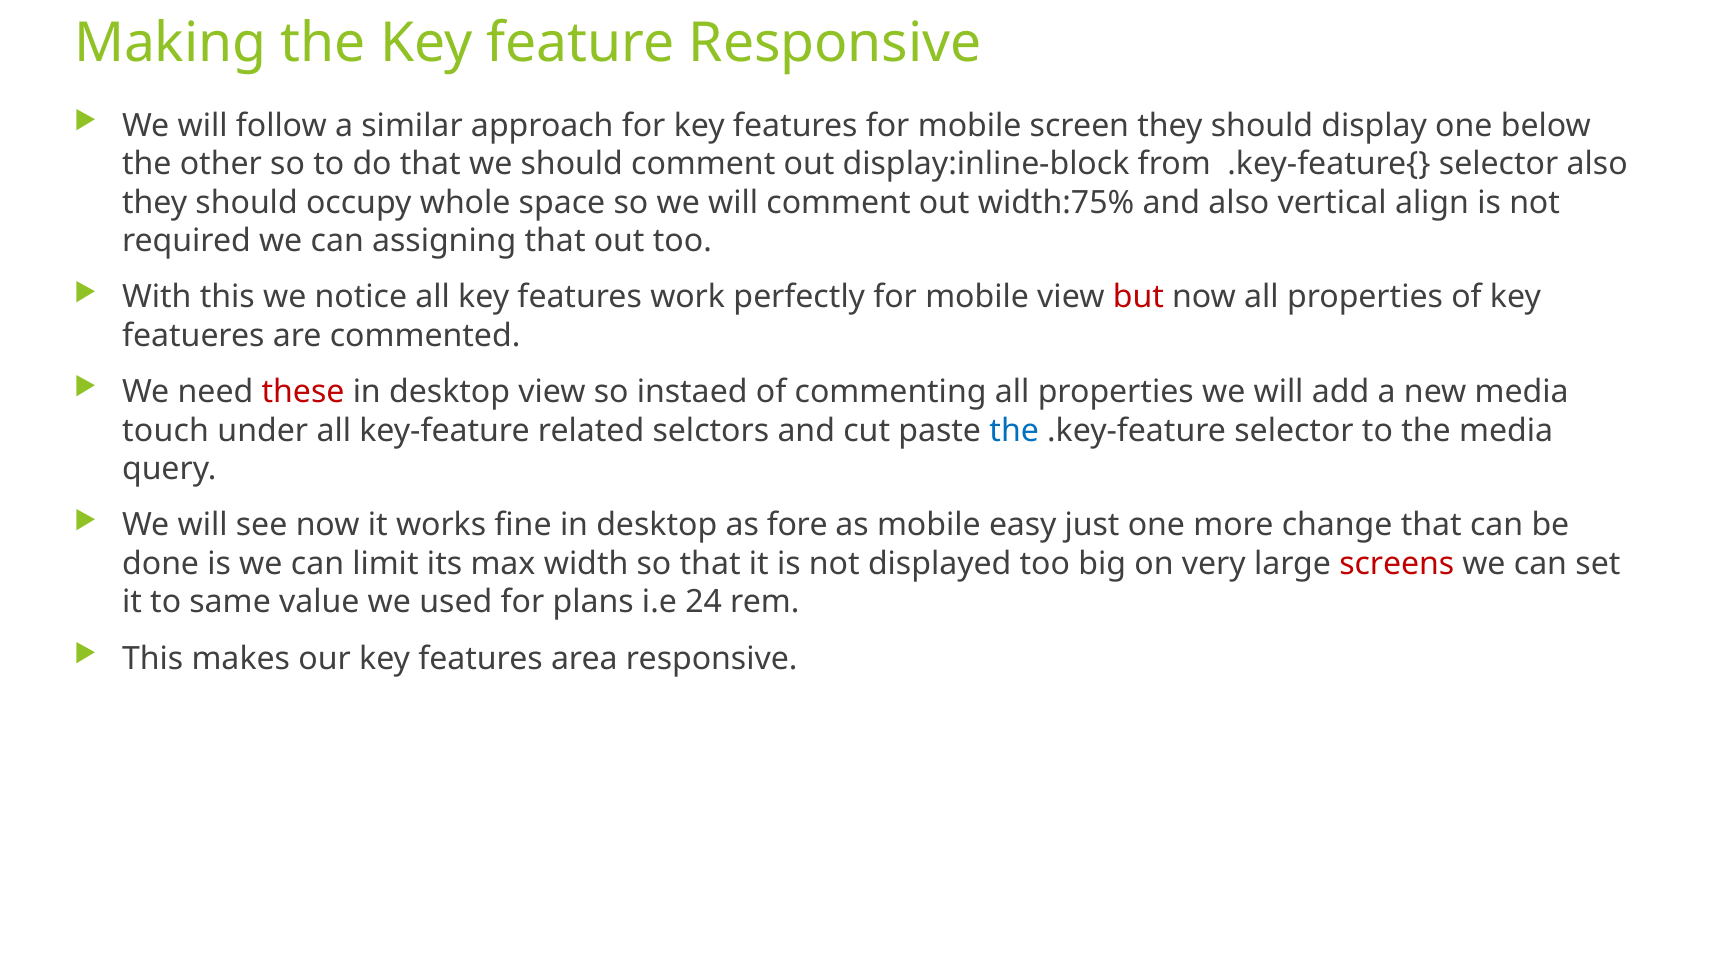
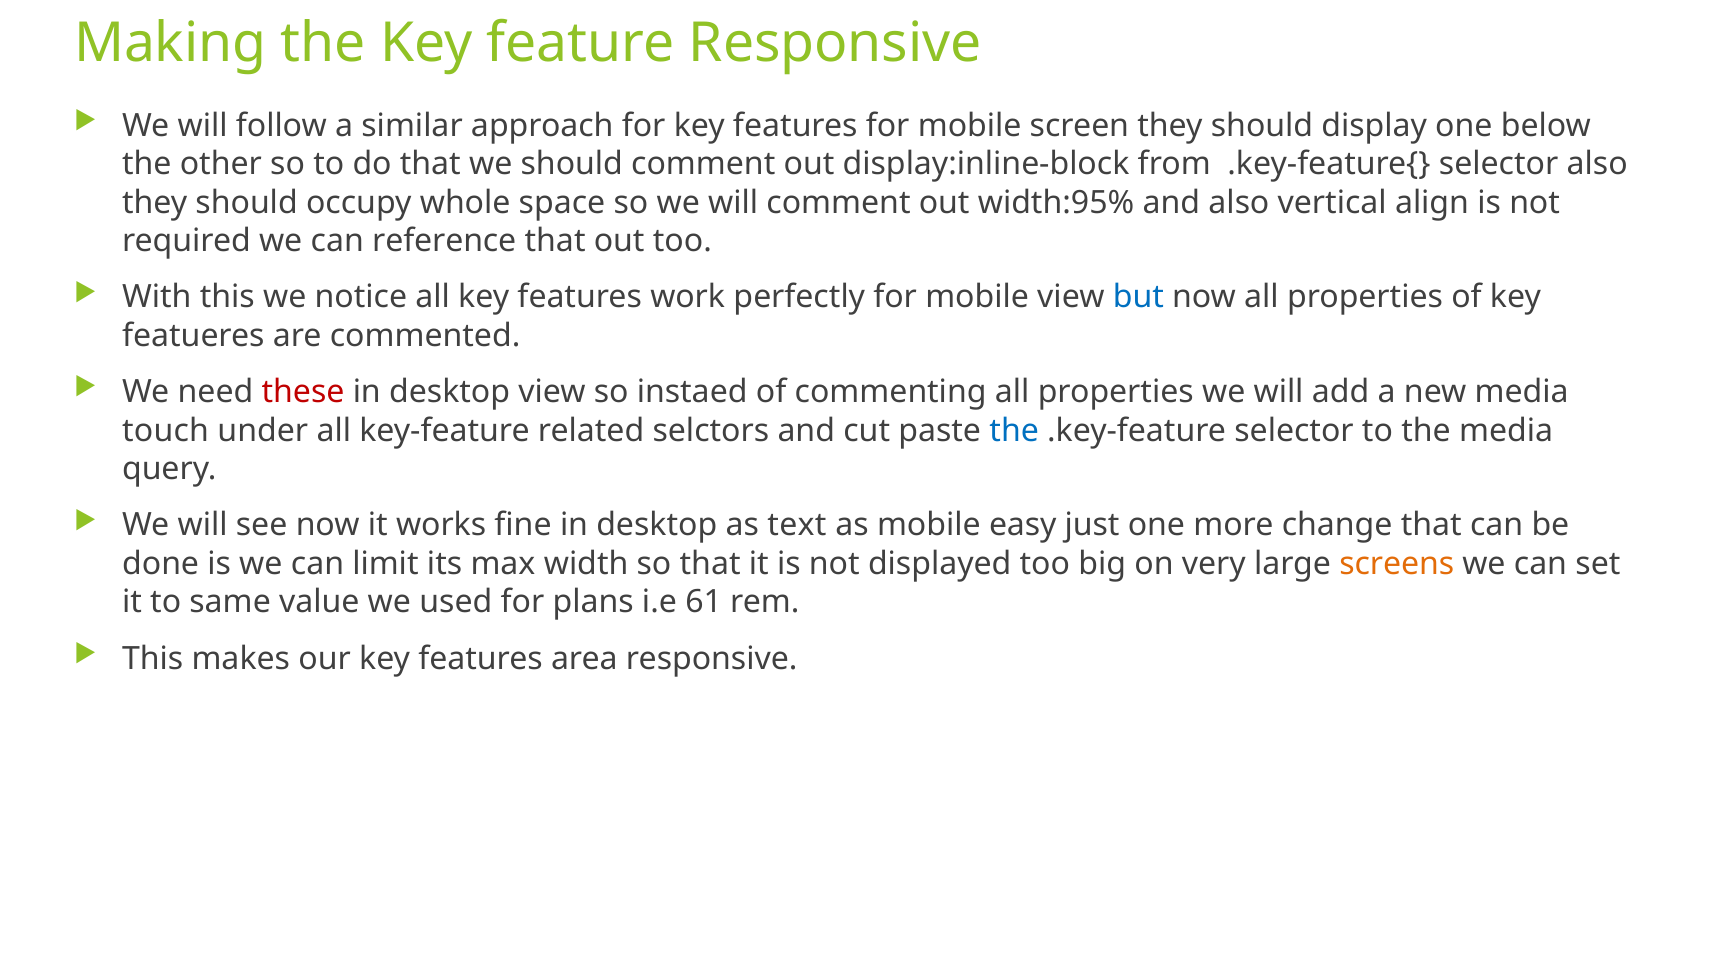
width:75%: width:75% -> width:95%
assigning: assigning -> reference
but colour: red -> blue
fore: fore -> text
screens colour: red -> orange
24: 24 -> 61
